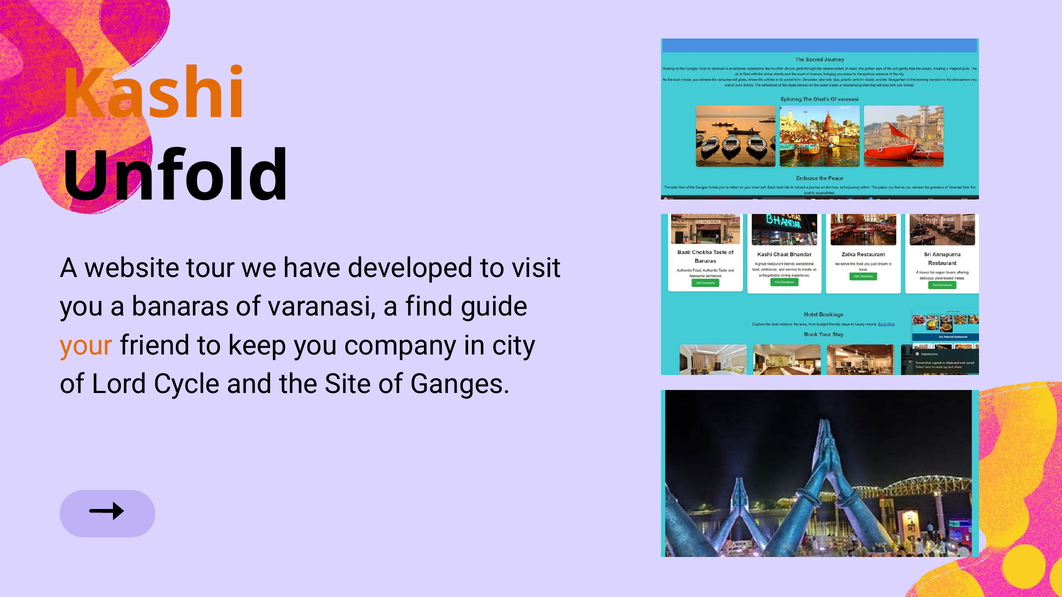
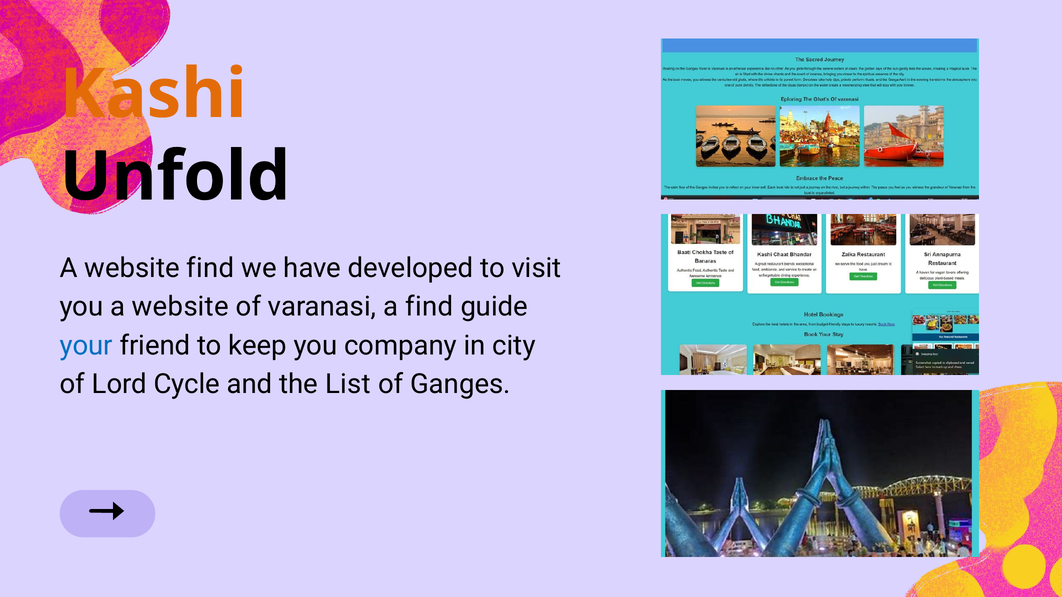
website tour: tour -> find
you a banaras: banaras -> website
your colour: orange -> blue
Site: Site -> List
